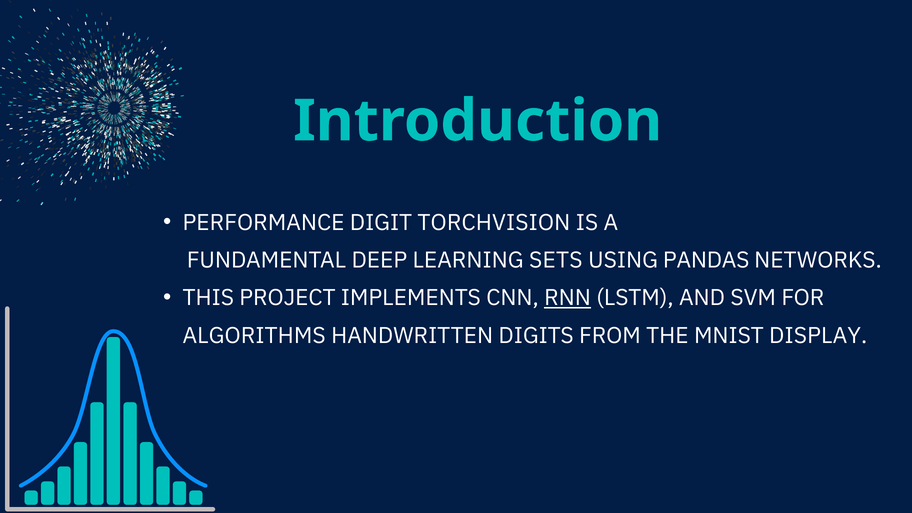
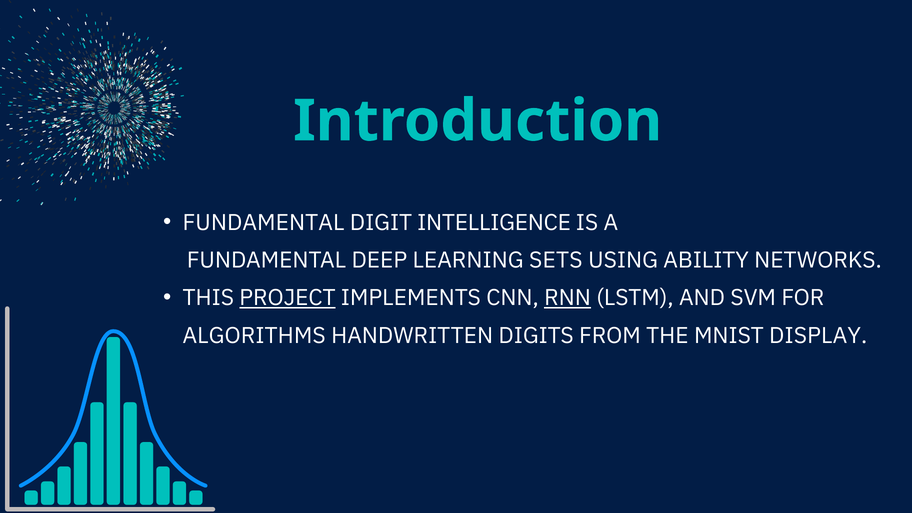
PERFORMANCE at (264, 223): PERFORMANCE -> FUNDAMENTAL
TORCHVISION: TORCHVISION -> INTELLIGENCE
PANDAS: PANDAS -> ABILITY
PROJECT underline: none -> present
